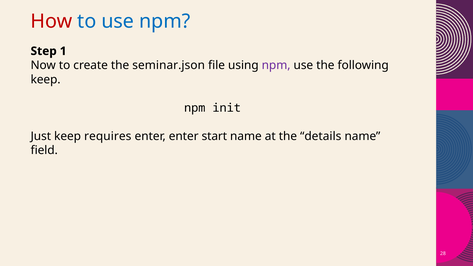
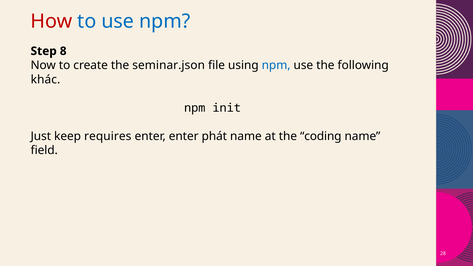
1: 1 -> 8
npm at (276, 65) colour: purple -> blue
keep at (46, 79): keep -> khác
start: start -> phát
details: details -> coding
